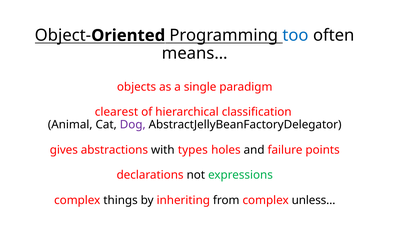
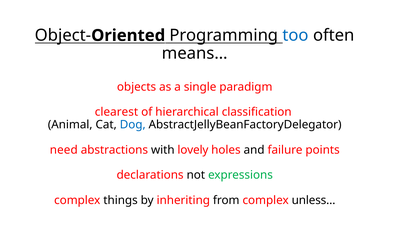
Dog colour: purple -> blue
gives: gives -> need
types: types -> lovely
